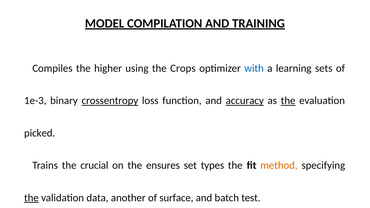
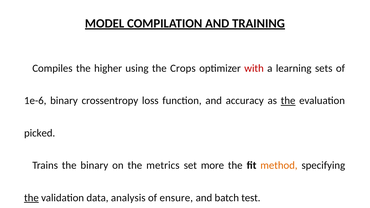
with colour: blue -> red
1e-3: 1e-3 -> 1e-6
crossentropy underline: present -> none
accuracy underline: present -> none
the crucial: crucial -> binary
ensures: ensures -> metrics
types: types -> more
another: another -> analysis
surface: surface -> ensure
